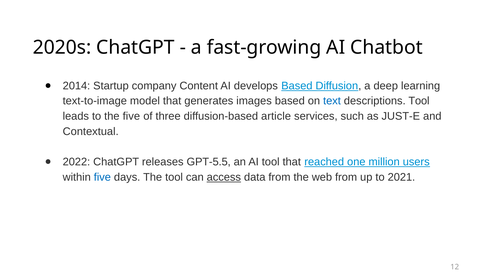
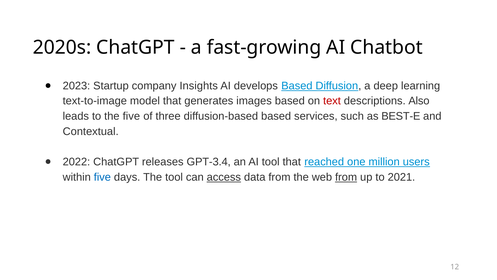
2014: 2014 -> 2023
Content: Content -> Insights
text colour: blue -> red
descriptions Tool: Tool -> Also
diffusion-based article: article -> based
JUST-E: JUST-E -> BEST-E
GPT-5.5: GPT-5.5 -> GPT-3.4
from at (346, 177) underline: none -> present
